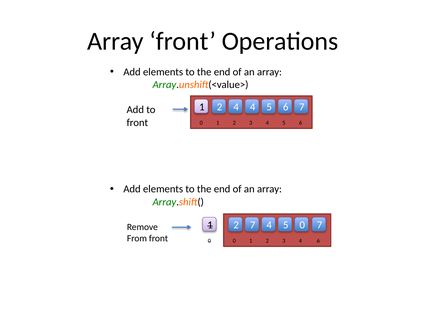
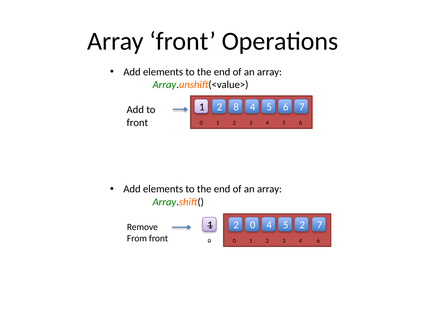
2 4: 4 -> 8
7 at (253, 225): 7 -> 0
5 0: 0 -> 2
